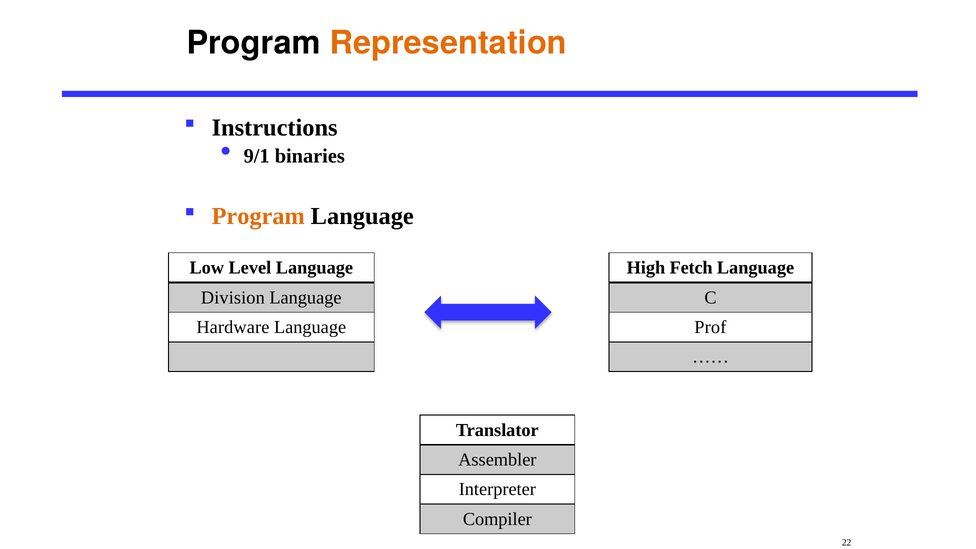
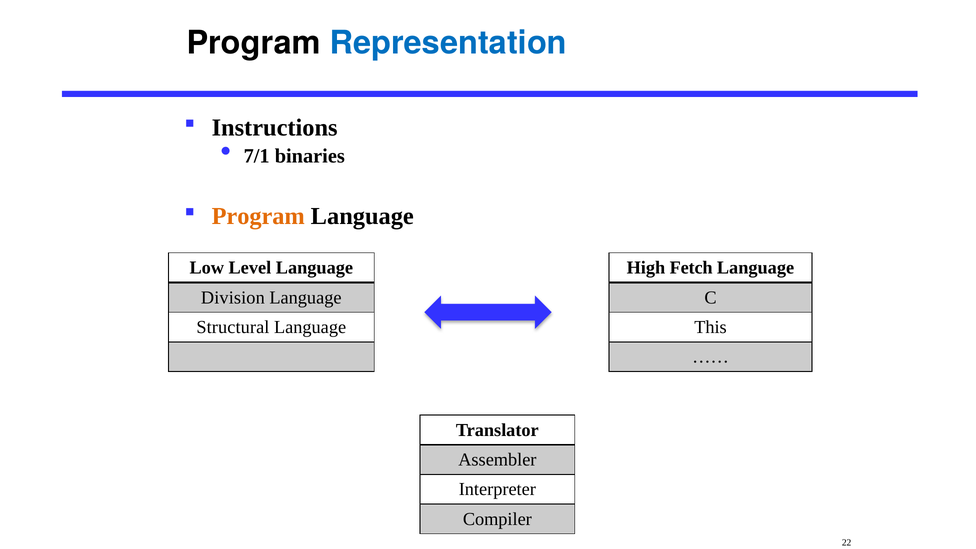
Representation colour: orange -> blue
9/1: 9/1 -> 7/1
Hardware: Hardware -> Structural
Prof: Prof -> This
